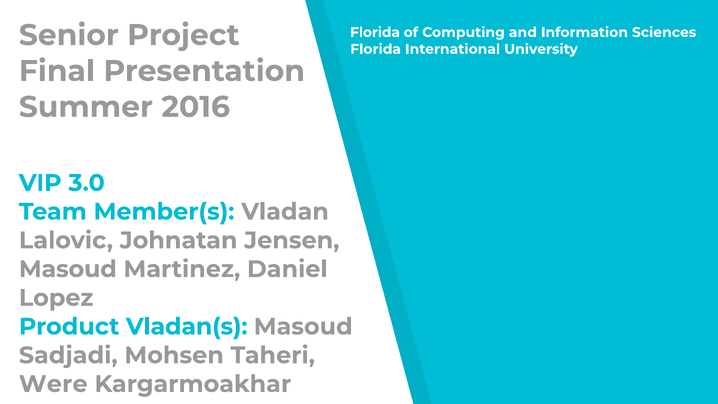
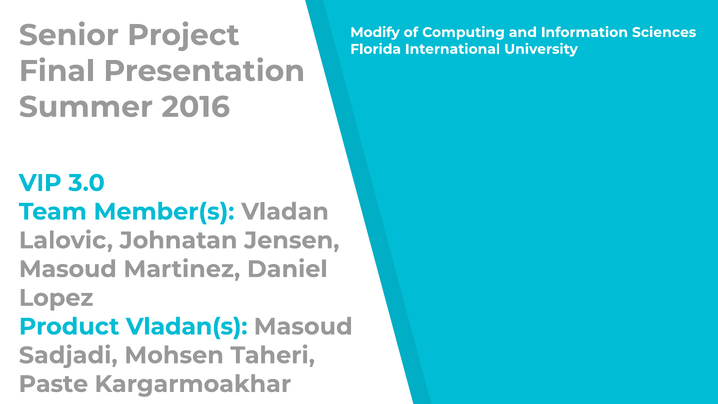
Florida at (375, 32): Florida -> Modify
Were: Were -> Paste
